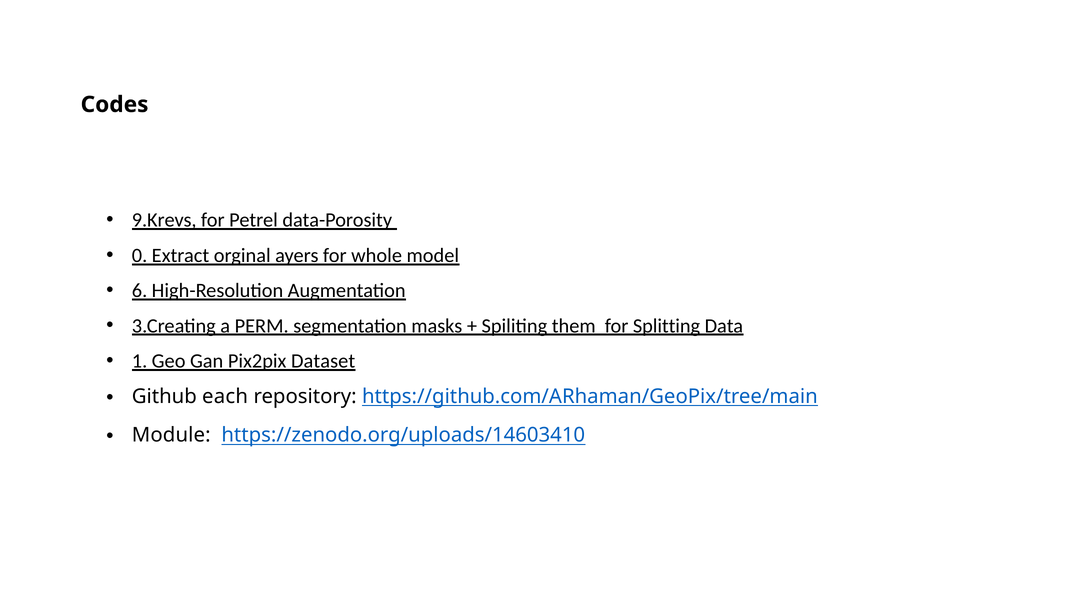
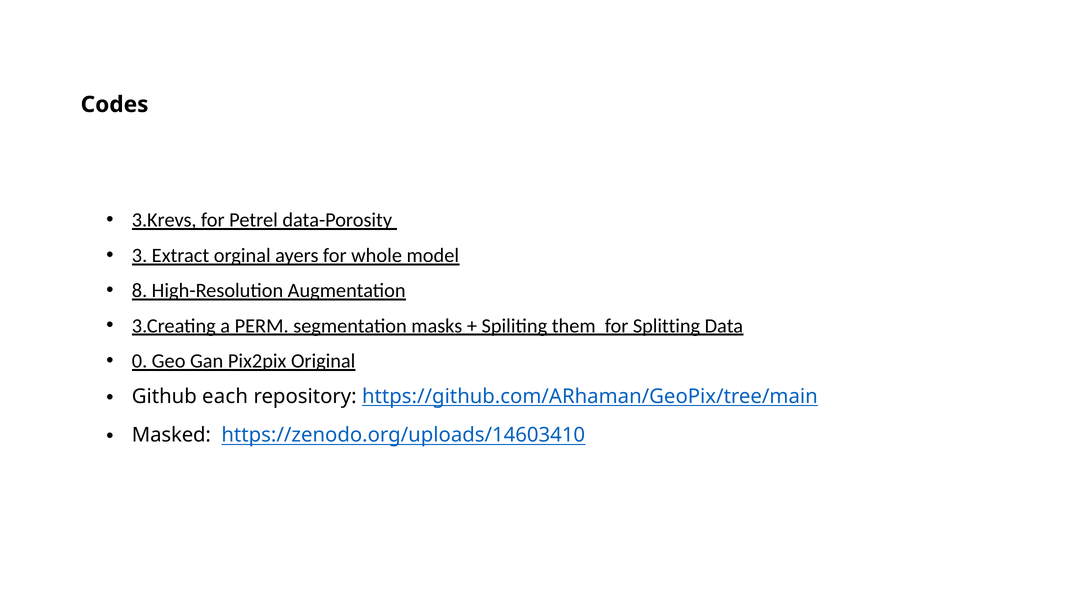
9.Krevs: 9.Krevs -> 3.Krevs
0: 0 -> 3
6: 6 -> 8
1: 1 -> 0
Dataset: Dataset -> Original
Module: Module -> Masked
